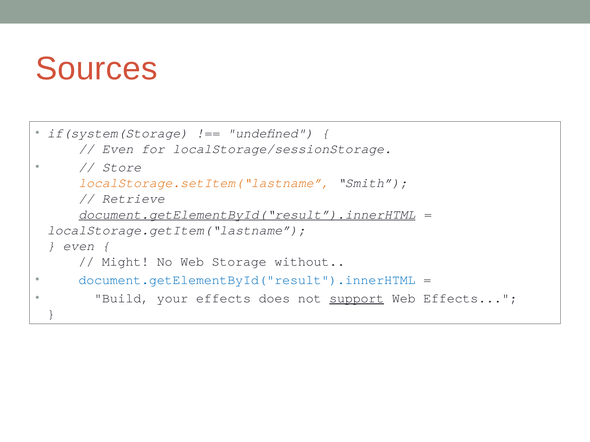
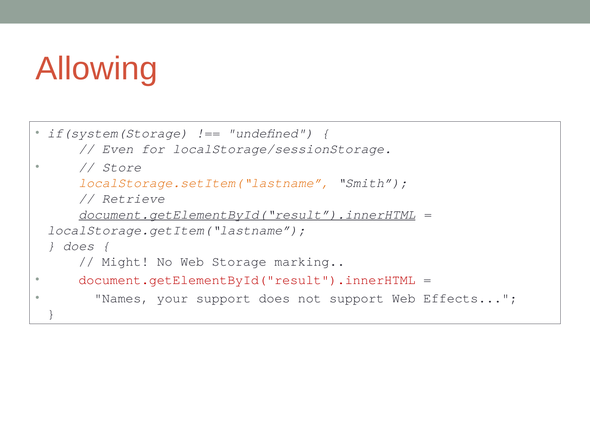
Sources: Sources -> Allowing
even at (79, 246): even -> does
without: without -> marking
document.getElementById("result").innerHTML colour: blue -> red
Build: Build -> Names
your effects: effects -> support
support at (357, 299) underline: present -> none
